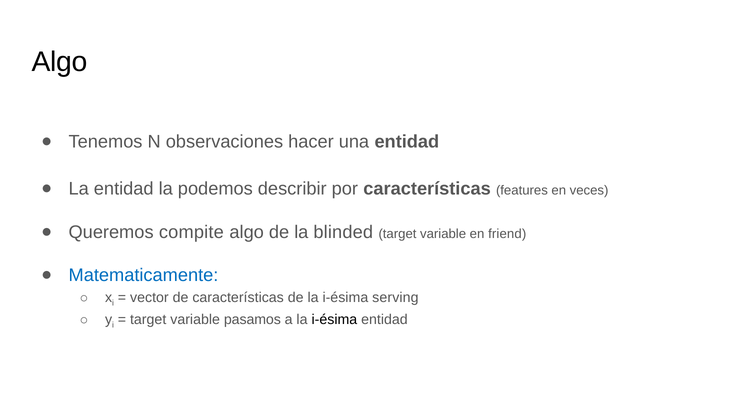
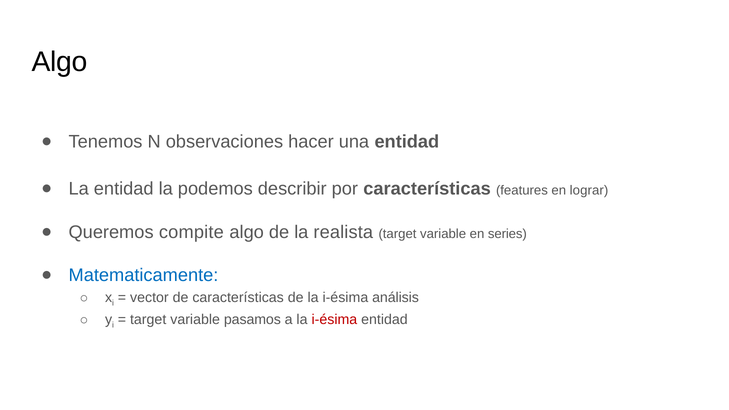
veces: veces -> lograr
blinded: blinded -> realista
friend: friend -> series
serving: serving -> análisis
i-ésima at (334, 320) colour: black -> red
